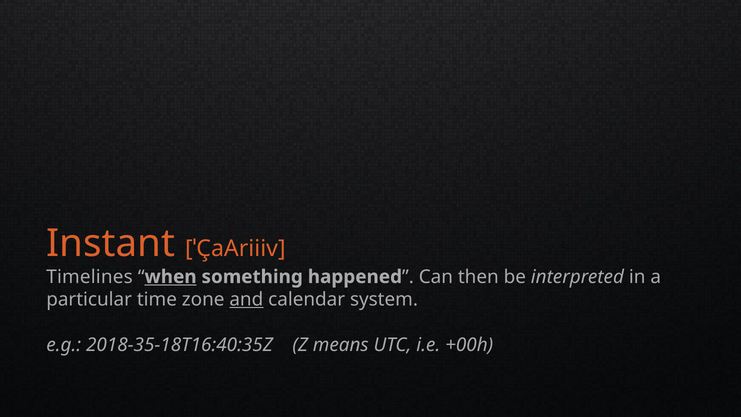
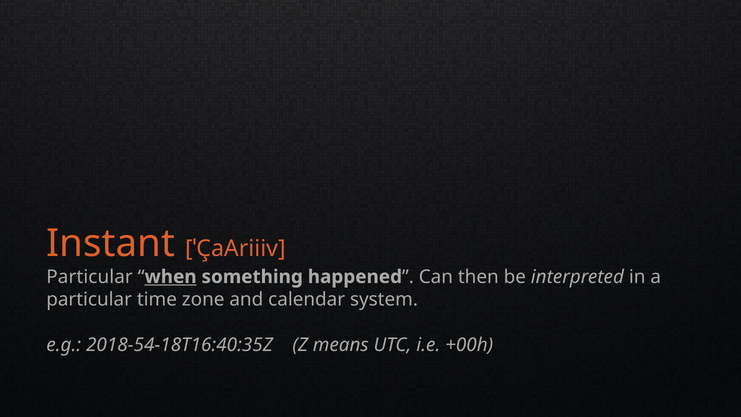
Timelines at (90, 277): Timelines -> Particular
and underline: present -> none
2018-35-18T16:40:35Z: 2018-35-18T16:40:35Z -> 2018-54-18T16:40:35Z
